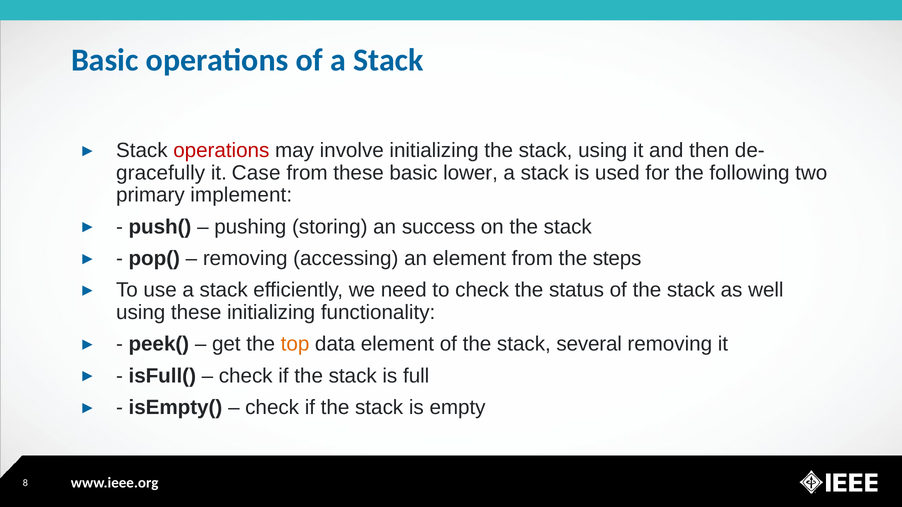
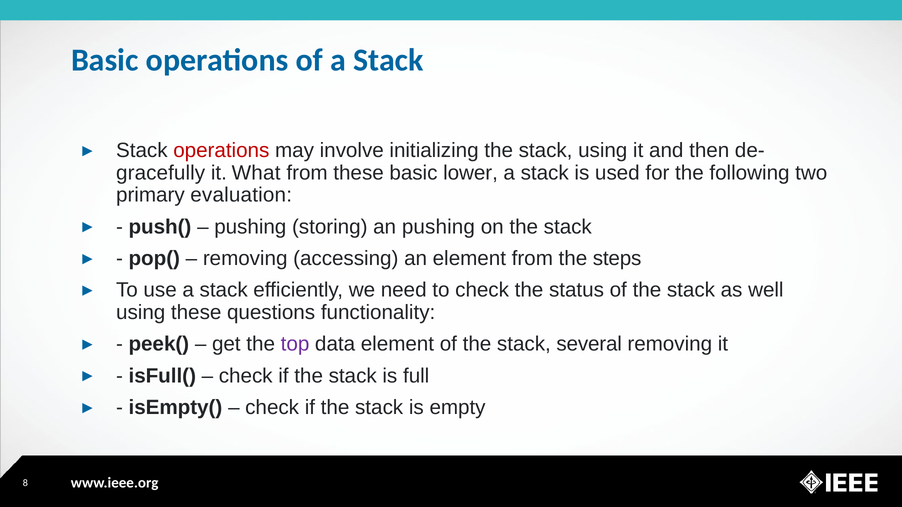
Case: Case -> What
implement: implement -> evaluation
an success: success -> pushing
these initializing: initializing -> questions
top colour: orange -> purple
